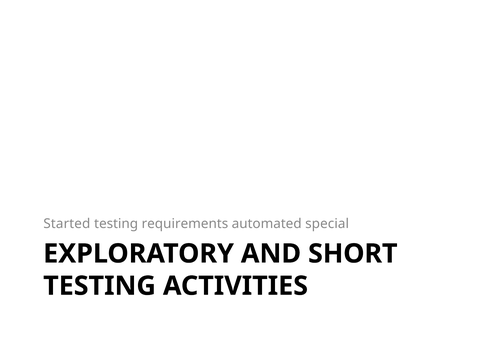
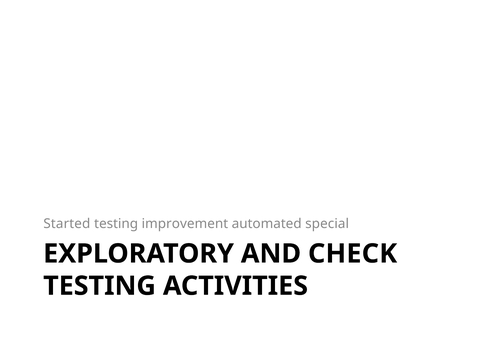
requirements: requirements -> improvement
SHORT: SHORT -> CHECK
